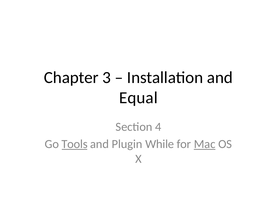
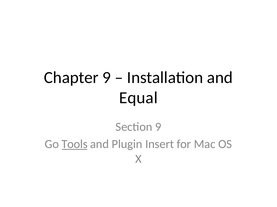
Chapter 3: 3 -> 9
Section 4: 4 -> 9
While: While -> Insert
Mac underline: present -> none
